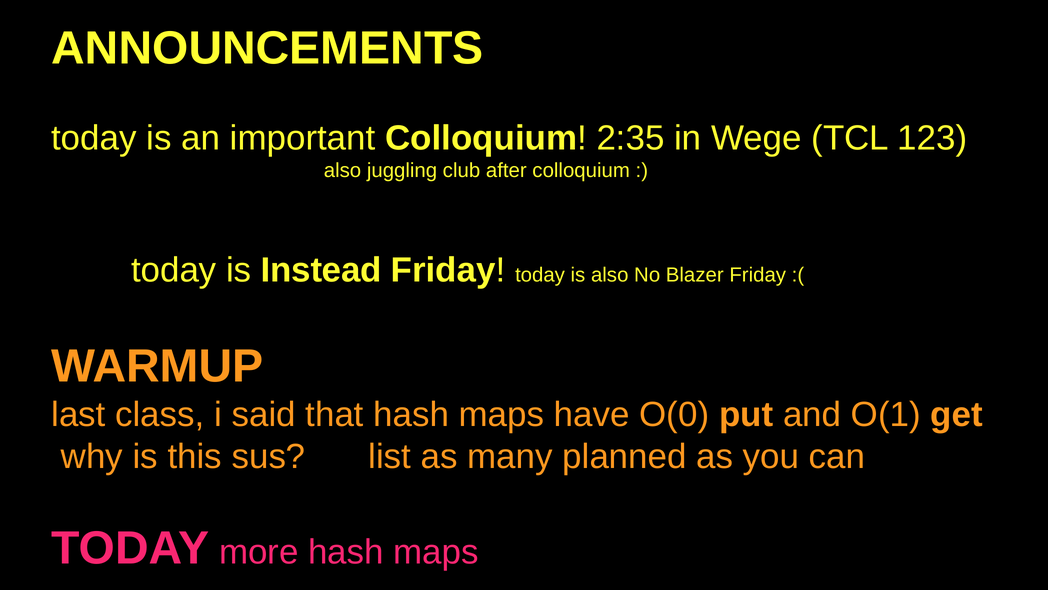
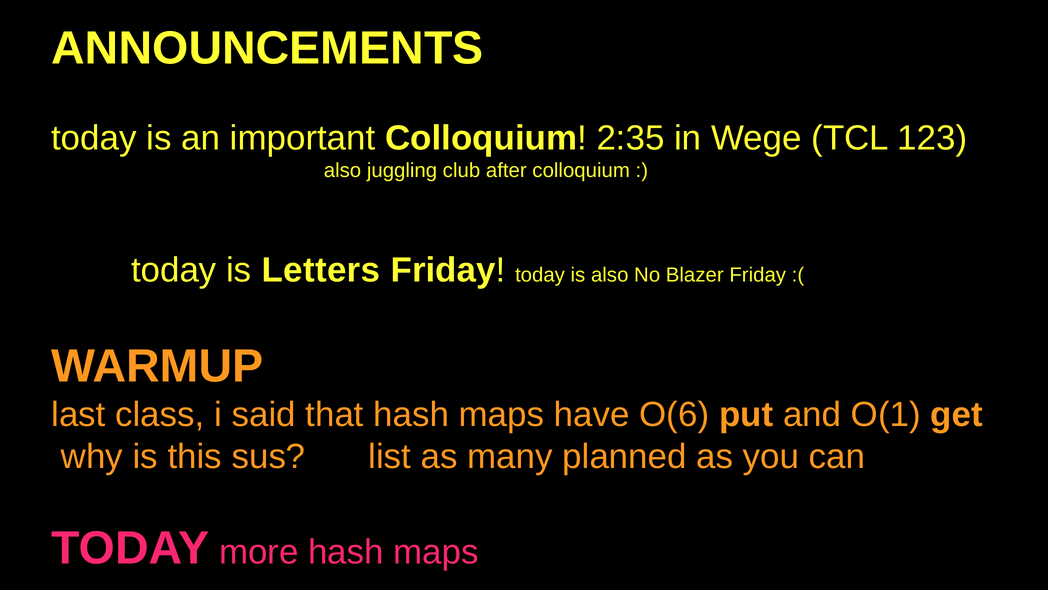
Instead: Instead -> Letters
O(0: O(0 -> O(6
